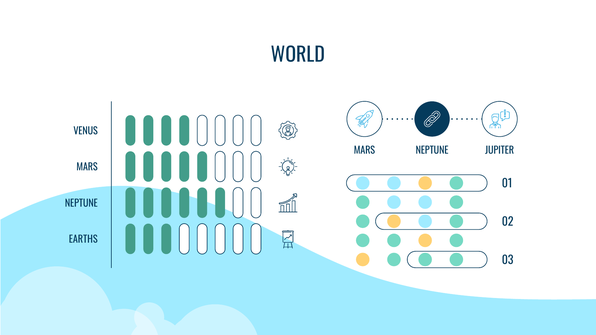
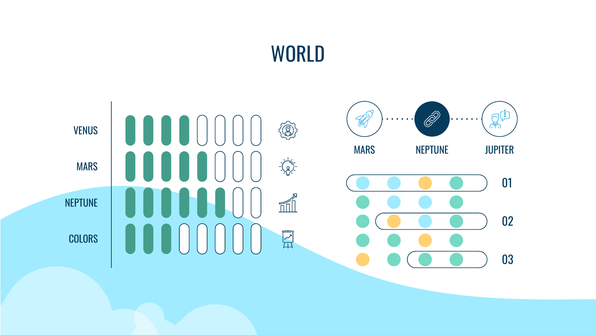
EARTHS: EARTHS -> COLORS
